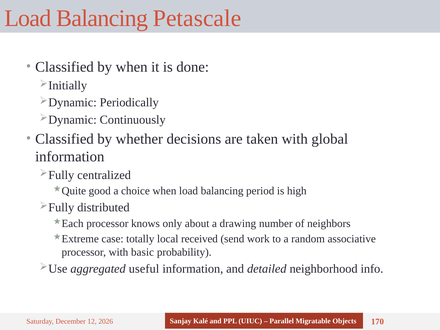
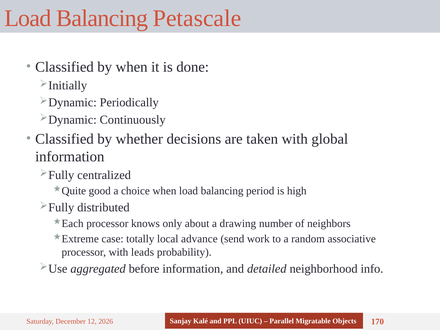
received: received -> advance
basic: basic -> leads
useful: useful -> before
